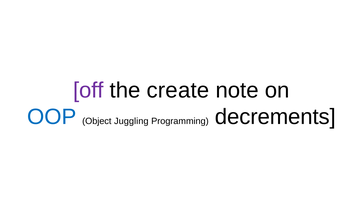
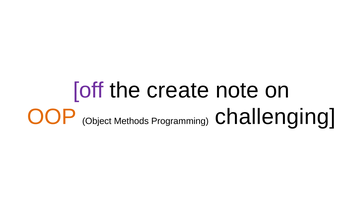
OOP colour: blue -> orange
Juggling: Juggling -> Methods
decrements: decrements -> challenging
